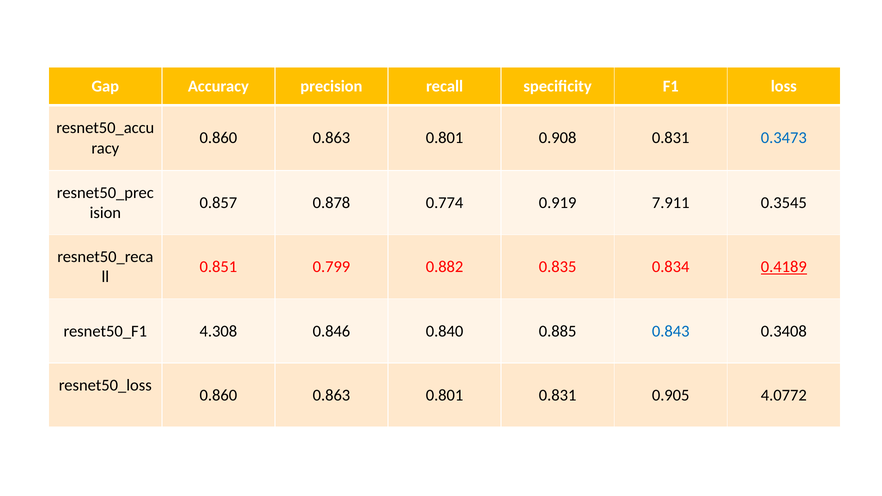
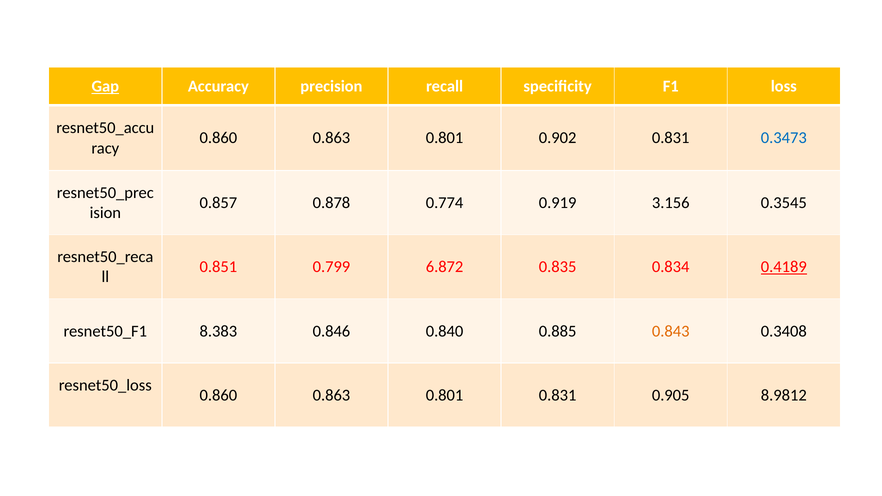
Gap underline: none -> present
0.908: 0.908 -> 0.902
7.911: 7.911 -> 3.156
0.882: 0.882 -> 6.872
4.308: 4.308 -> 8.383
0.843 colour: blue -> orange
4.0772: 4.0772 -> 8.9812
